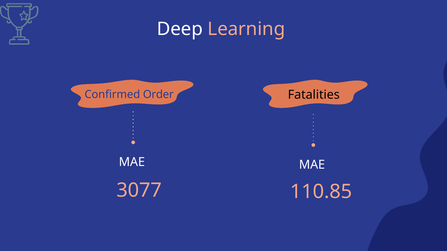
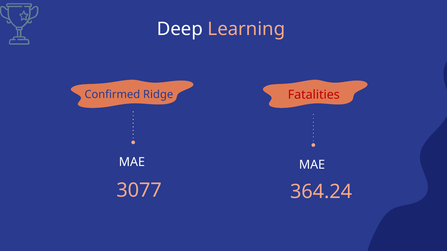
Fatalities colour: black -> red
Order: Order -> Ridge
110.85: 110.85 -> 364.24
